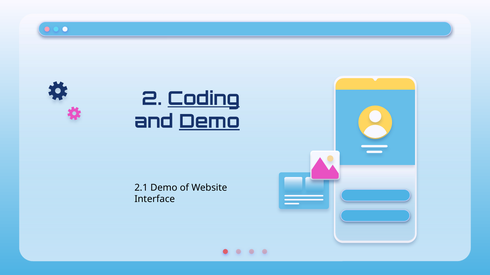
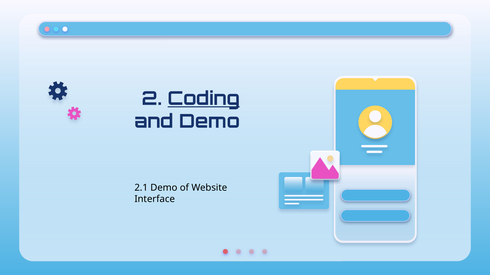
Demo at (209, 122) underline: present -> none
